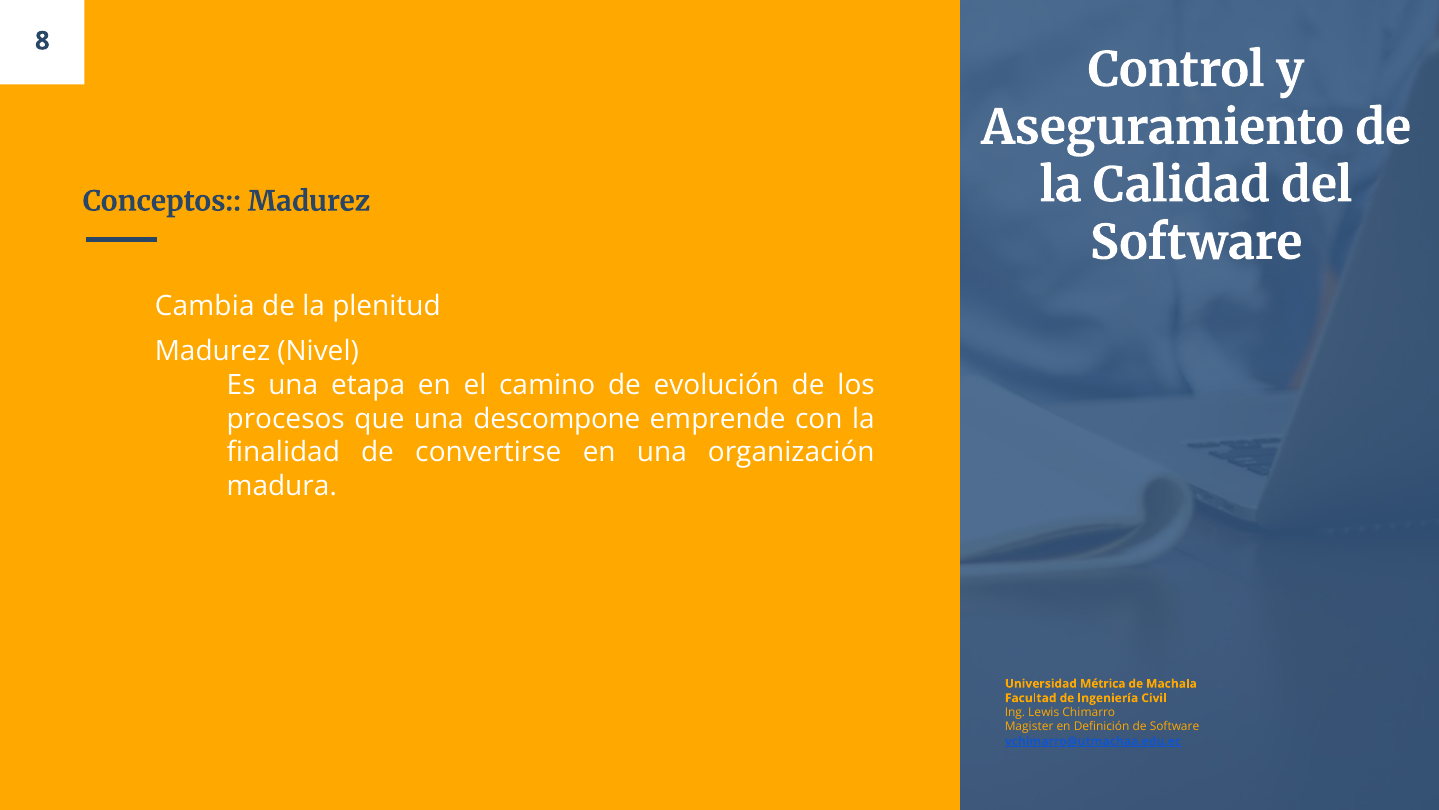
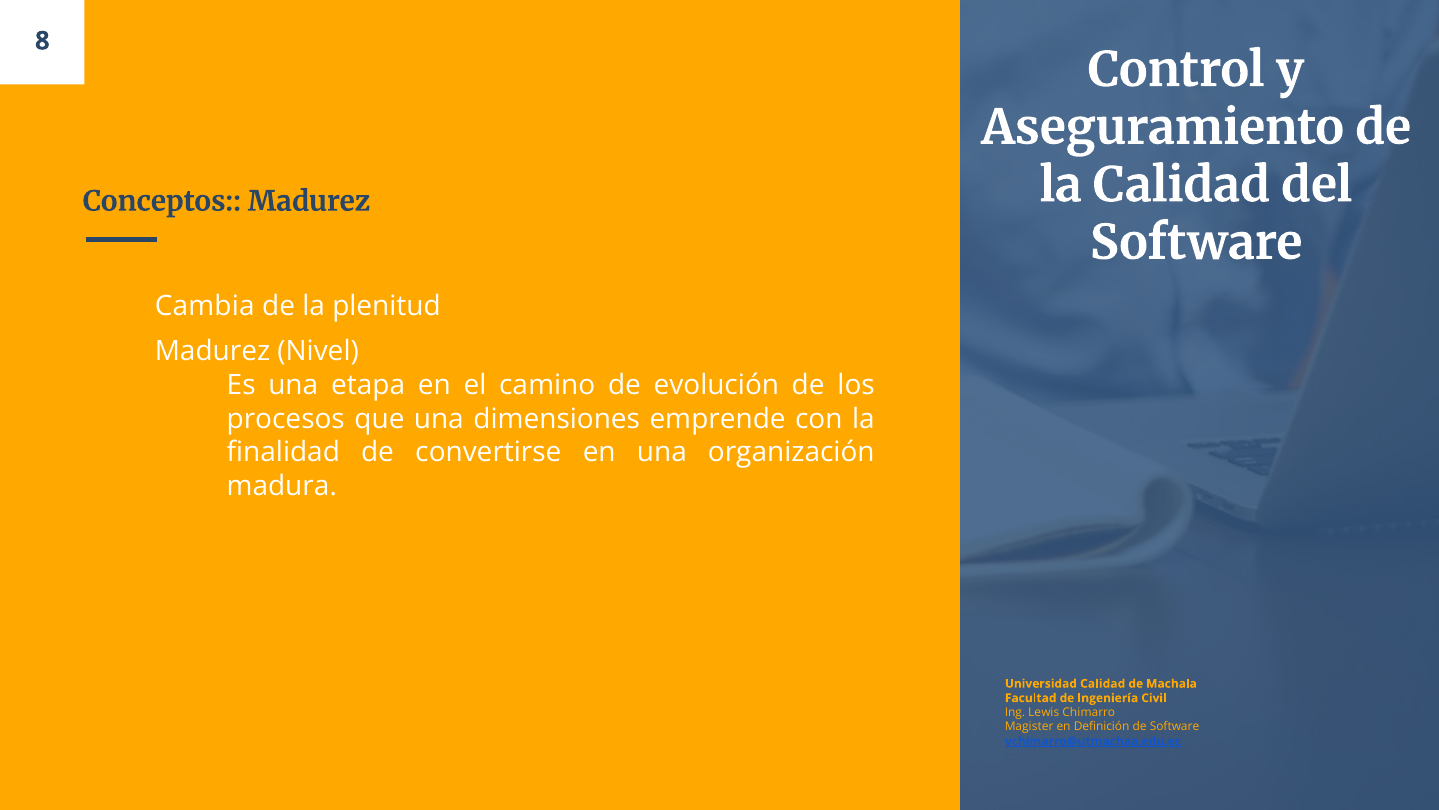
descompone: descompone -> dimensiones
Universidad Métrica: Métrica -> Calidad
